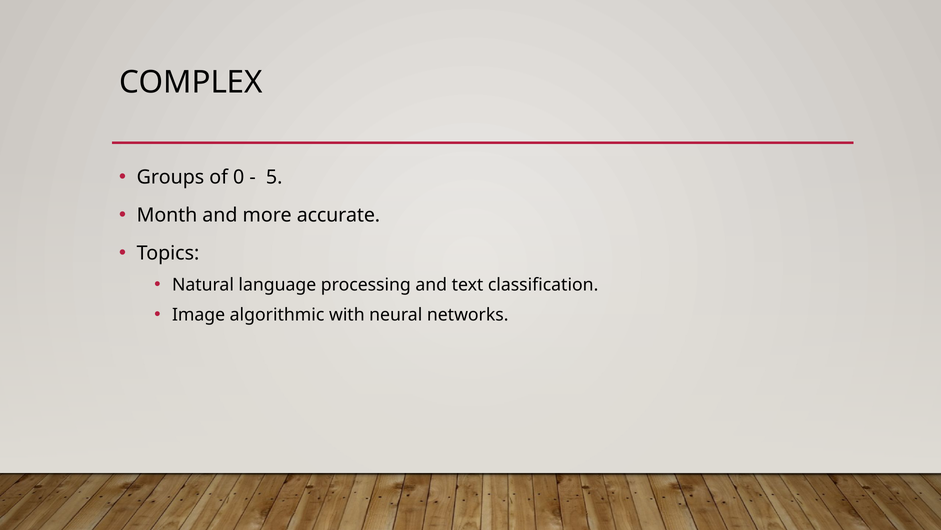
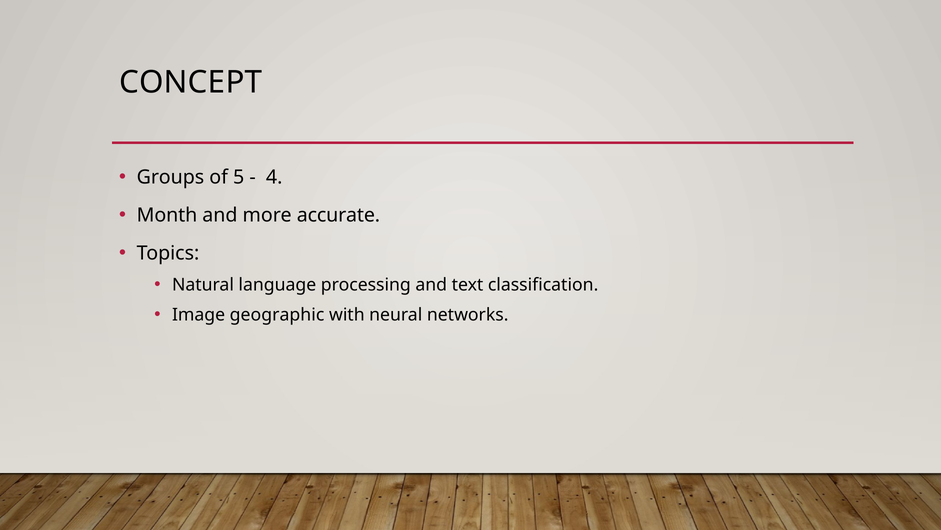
COMPLEX: COMPLEX -> CONCEPT
0: 0 -> 5
5: 5 -> 4
algorithmic: algorithmic -> geographic
